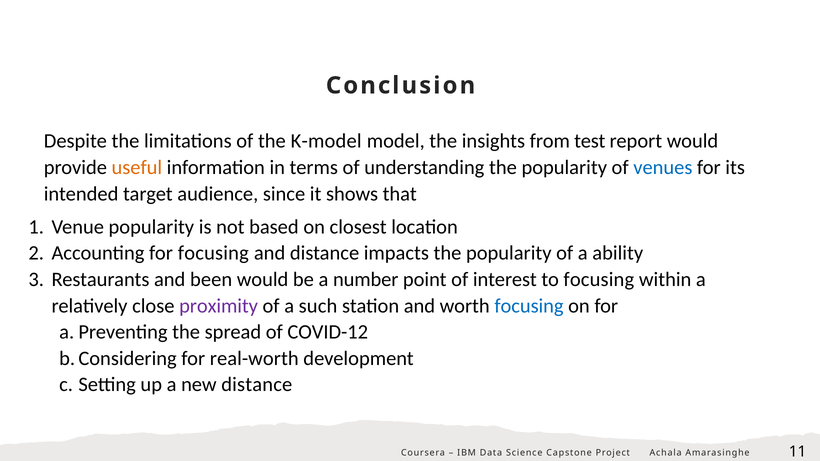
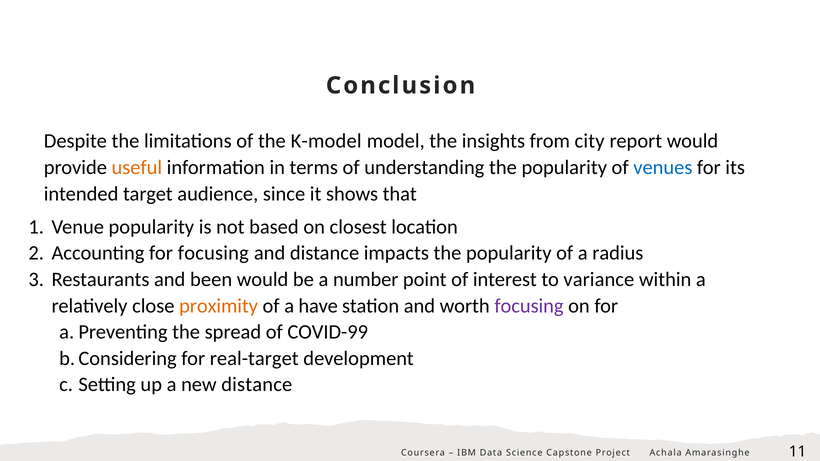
test: test -> city
ability: ability -> radius
to focusing: focusing -> variance
proximity colour: purple -> orange
such: such -> have
focusing at (529, 306) colour: blue -> purple
COVID-12: COVID-12 -> COVID-99
real-worth: real-worth -> real-target
